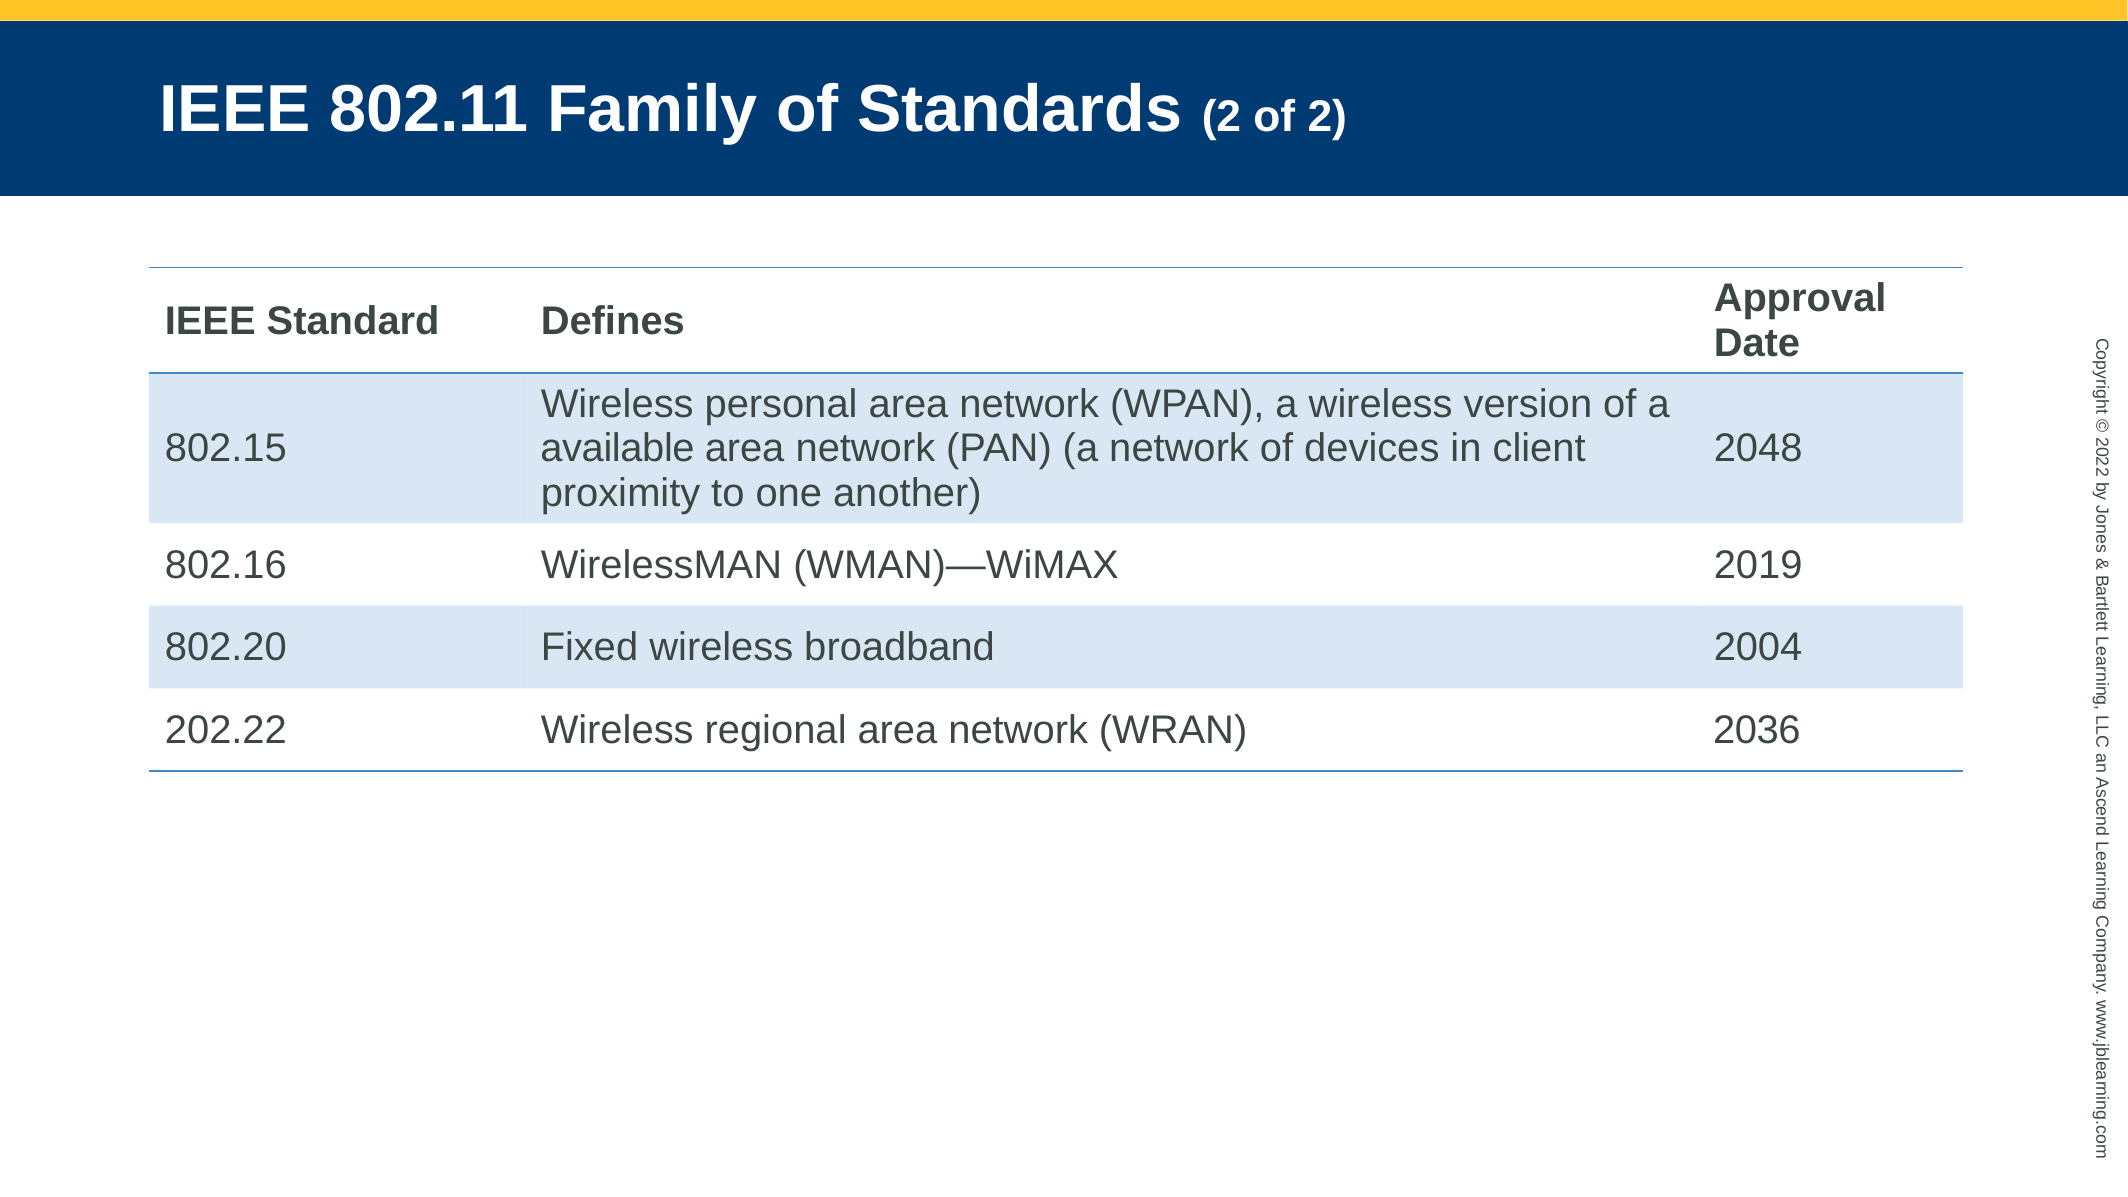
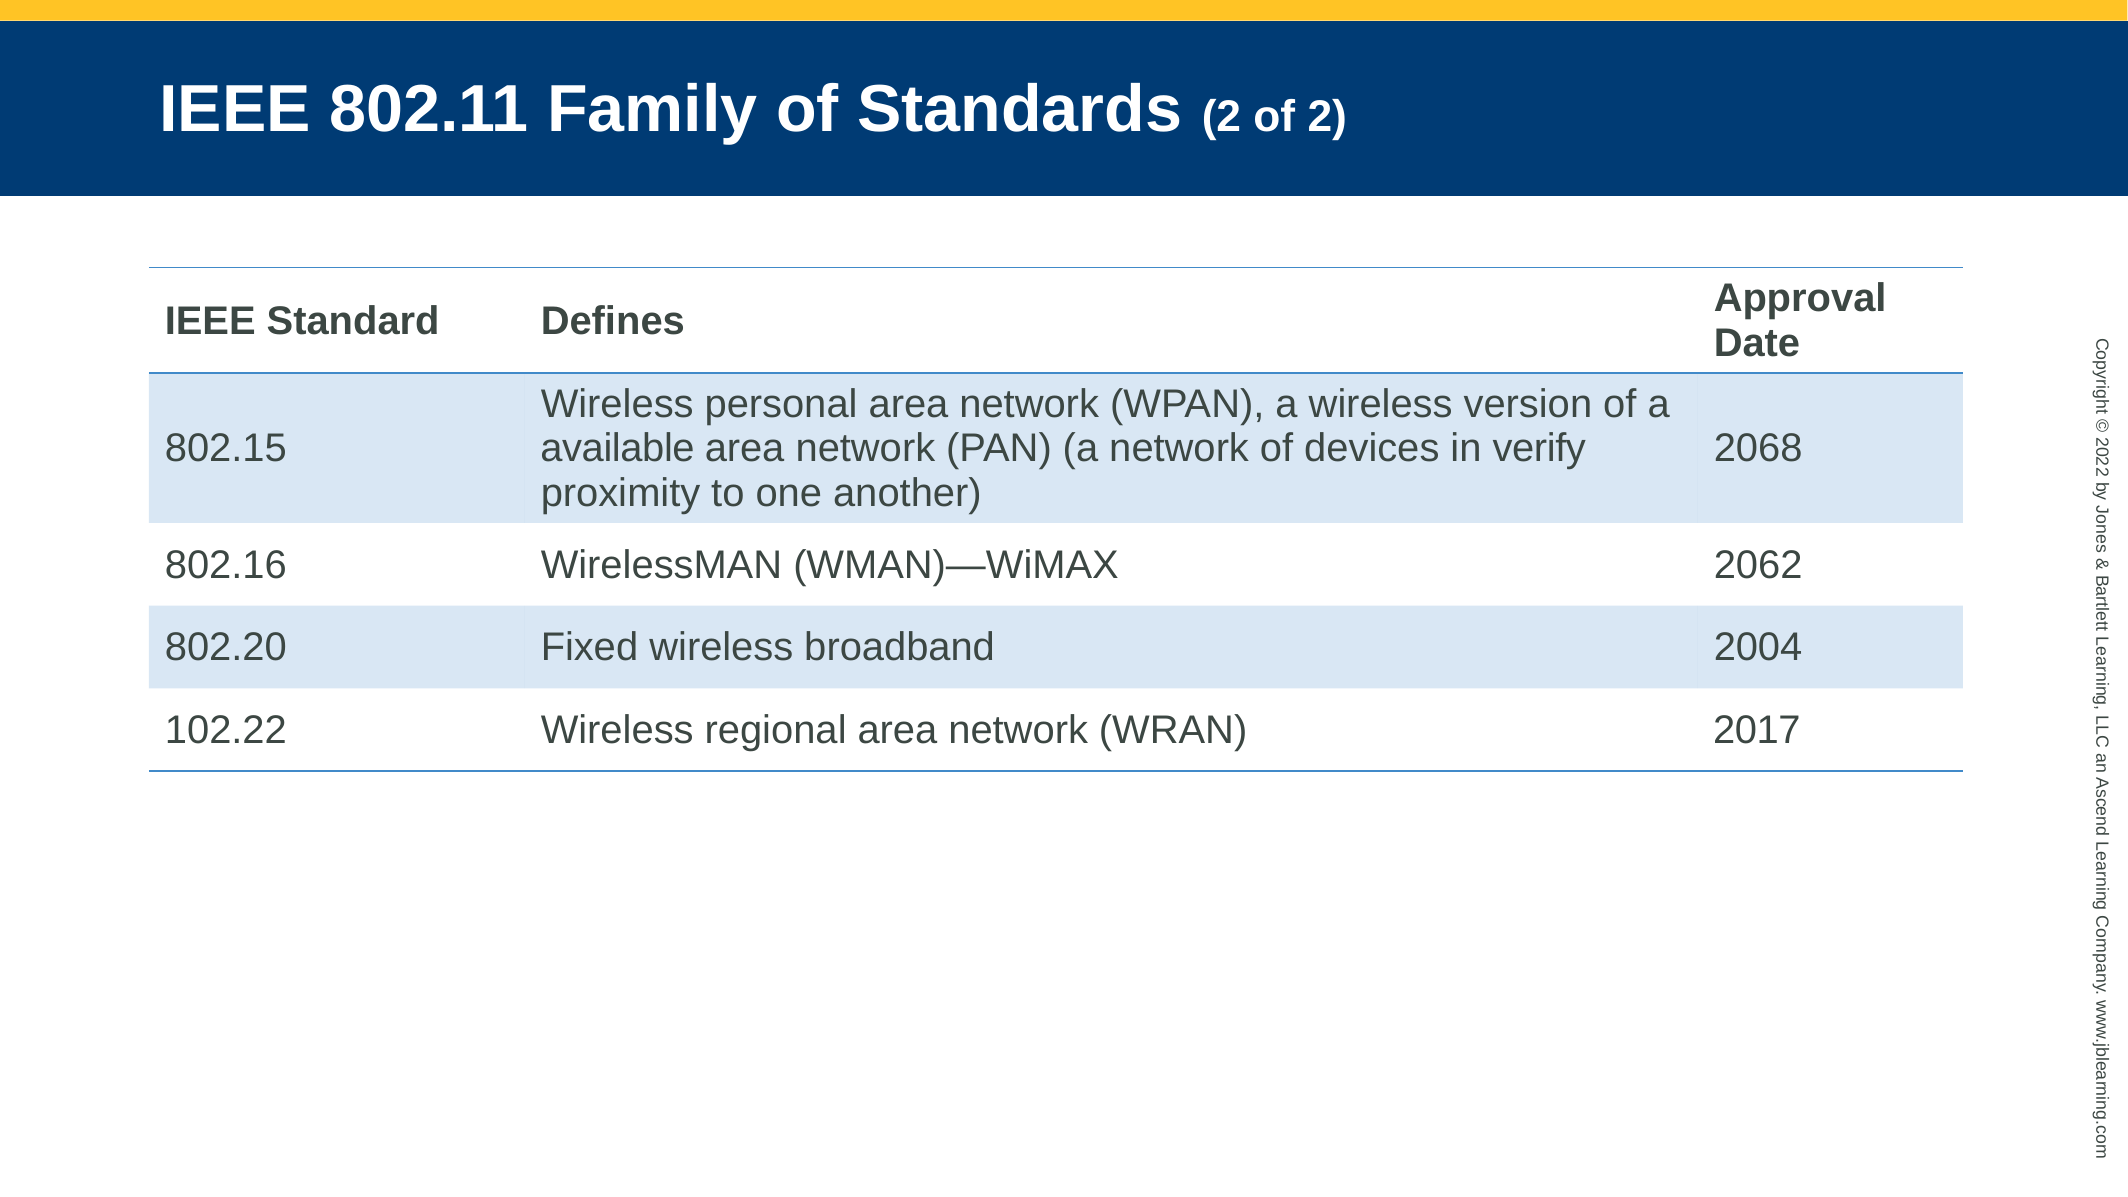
client: client -> verify
2048: 2048 -> 2068
2019: 2019 -> 2062
202.22: 202.22 -> 102.22
2036: 2036 -> 2017
